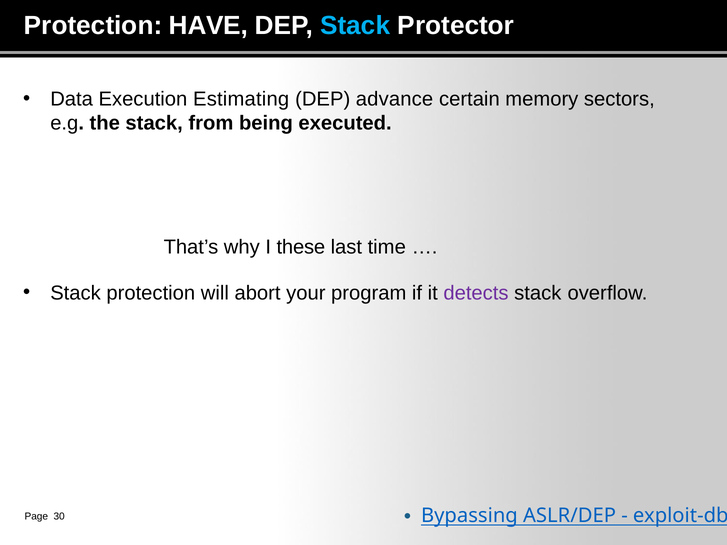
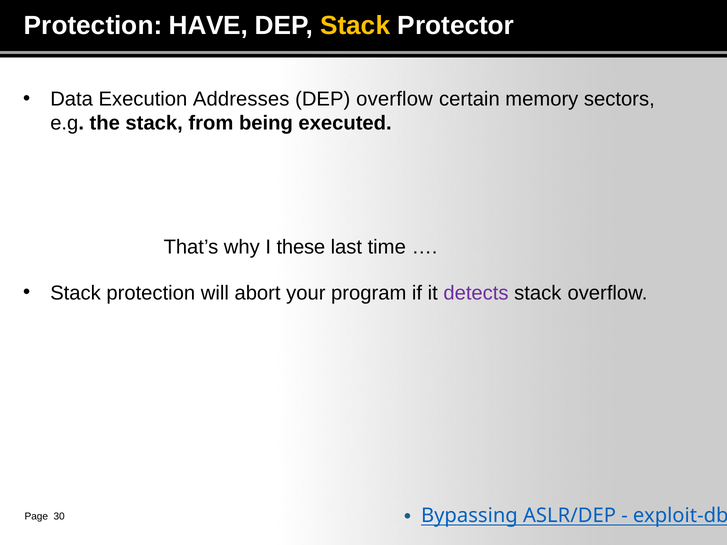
Stack at (355, 26) colour: light blue -> yellow
Estimating: Estimating -> Addresses
DEP advance: advance -> overflow
